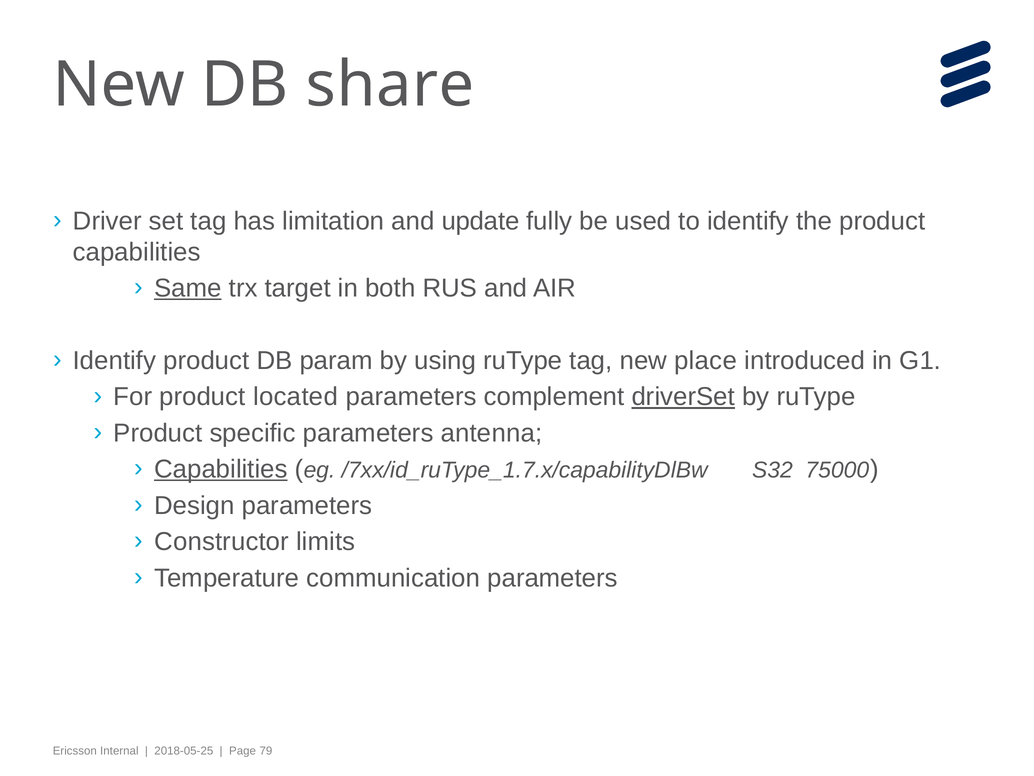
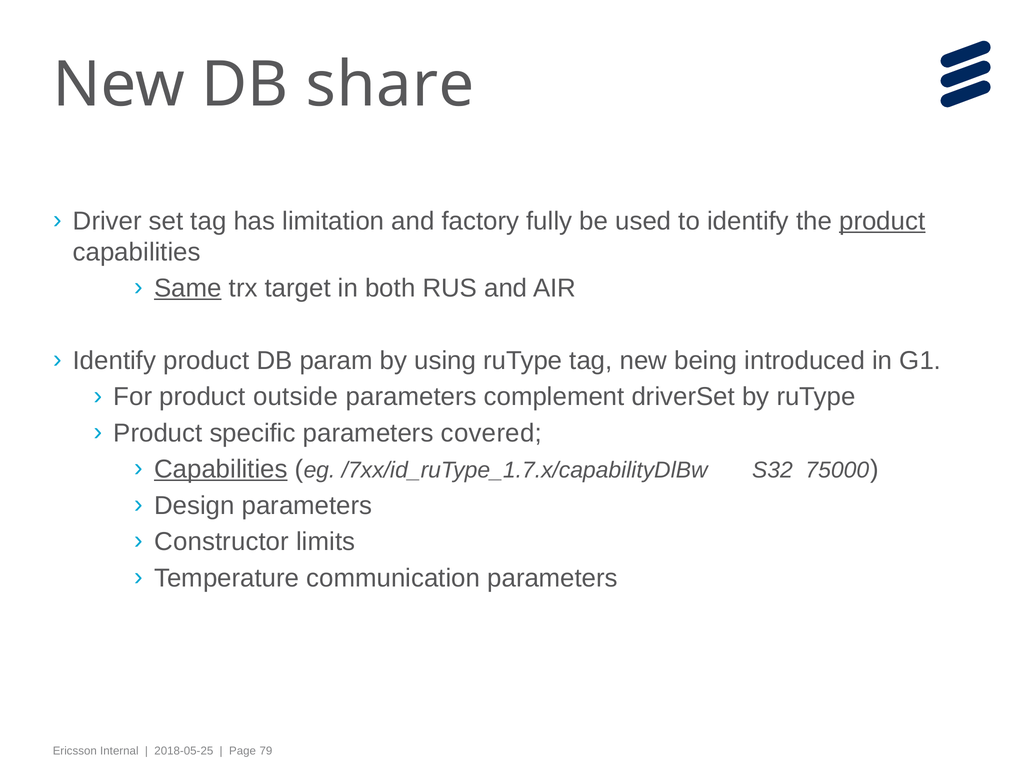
update: update -> factory
product at (882, 221) underline: none -> present
place: place -> being
located: located -> outside
driverSet underline: present -> none
antenna: antenna -> covered
